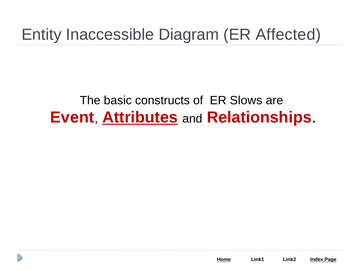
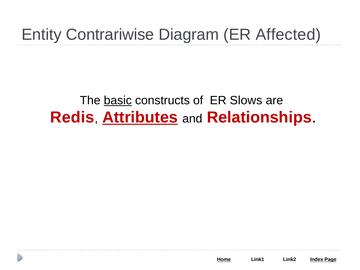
Inaccessible: Inaccessible -> Contrariwise
basic underline: none -> present
Event: Event -> Redis
